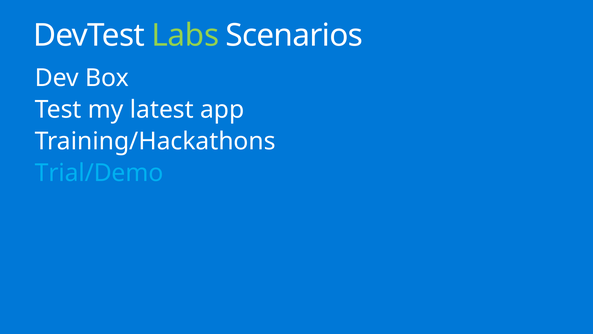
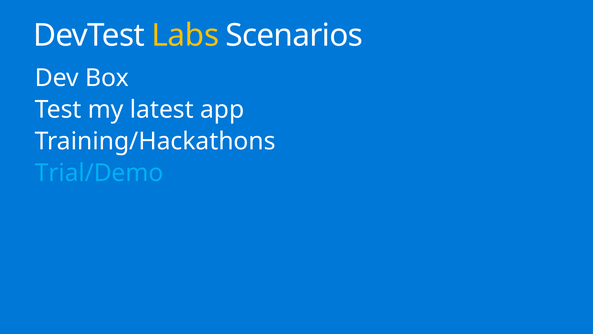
Labs colour: light green -> yellow
